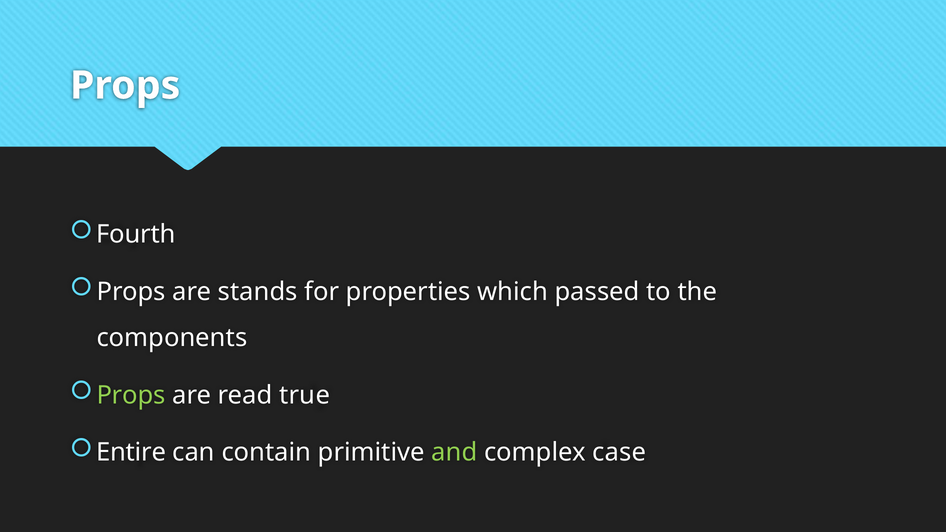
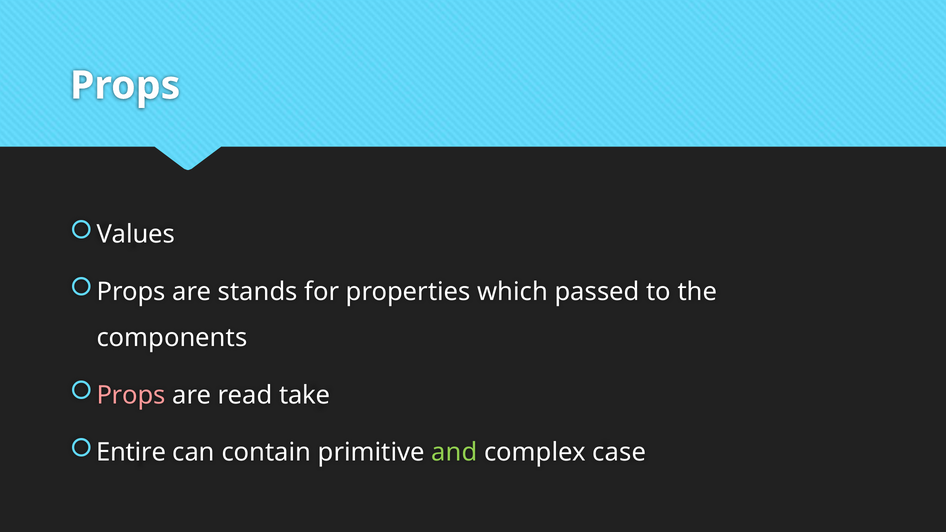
Fourth: Fourth -> Values
Props at (131, 395) colour: light green -> pink
true: true -> take
